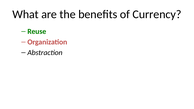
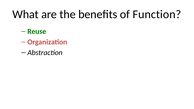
Currency: Currency -> Function
